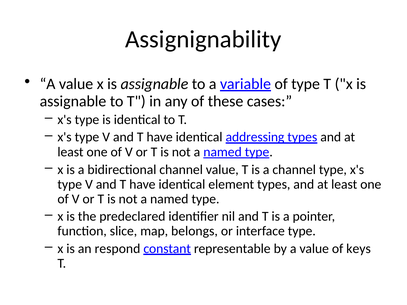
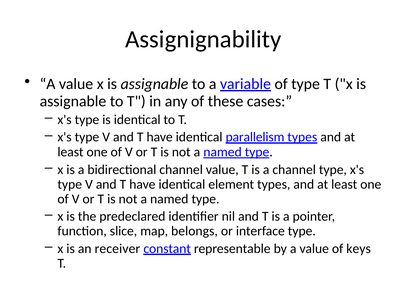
addressing: addressing -> parallelism
respond: respond -> receiver
